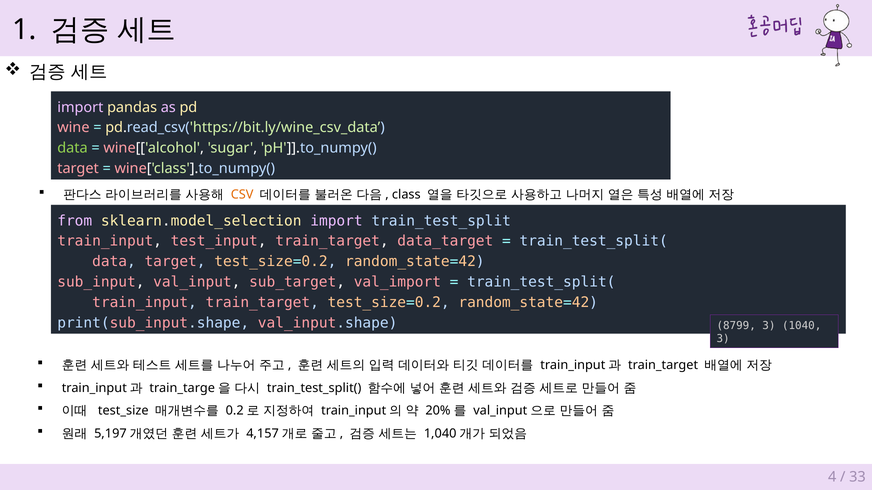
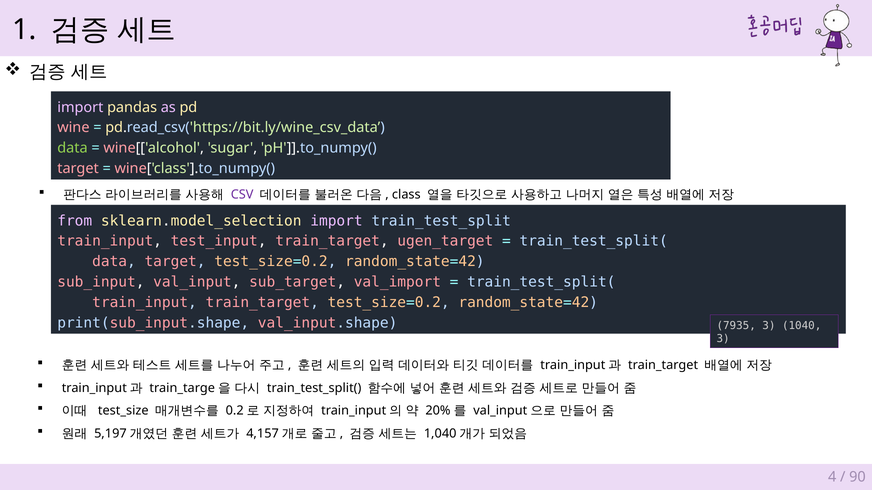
CSV colour: orange -> purple
data_target: data_target -> ugen_target
8799: 8799 -> 7935
33: 33 -> 90
